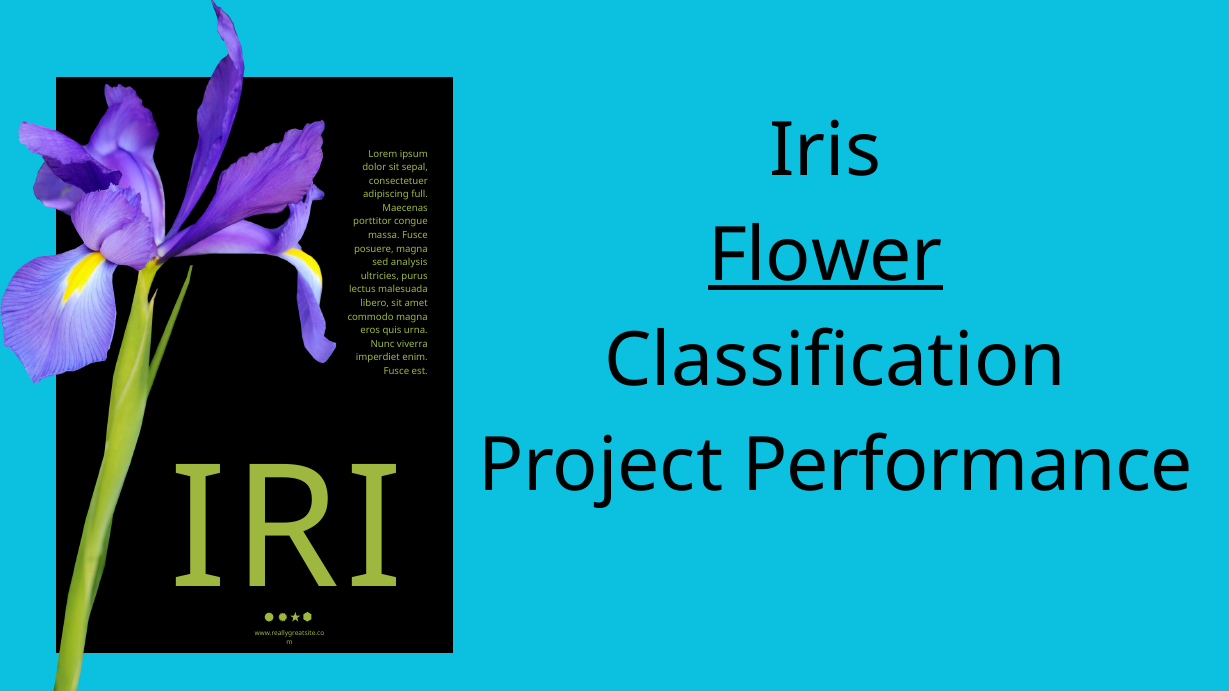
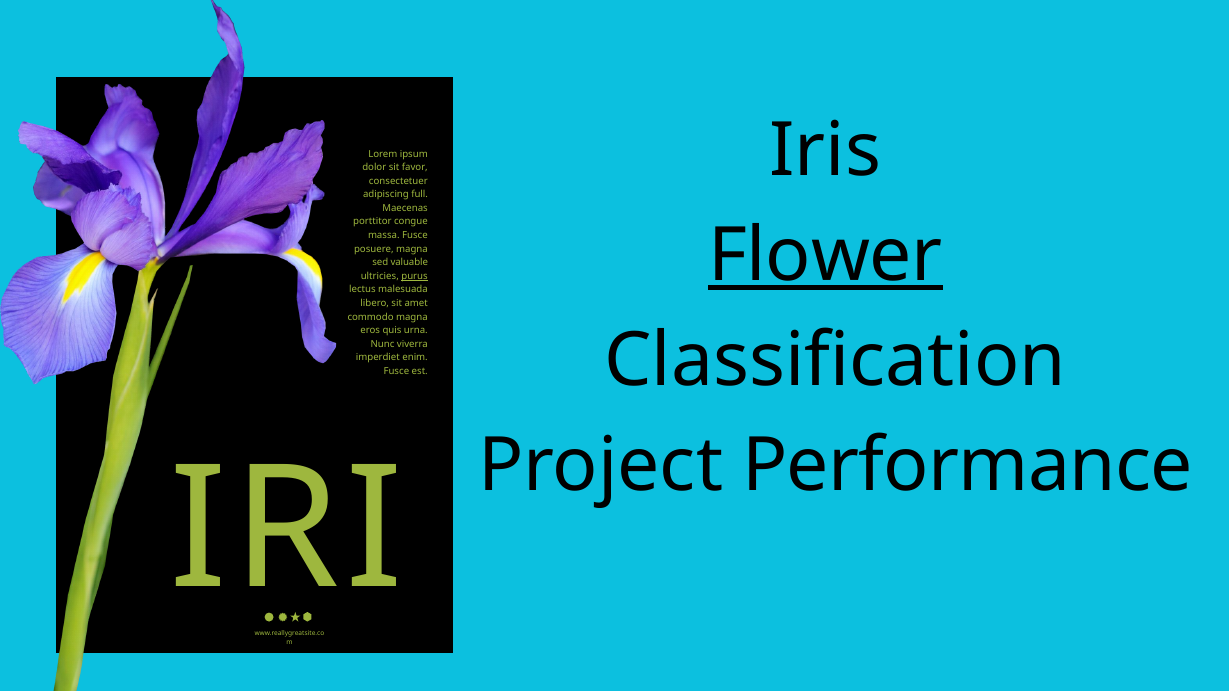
sepal: sepal -> favor
analysis: analysis -> valuable
purus underline: none -> present
